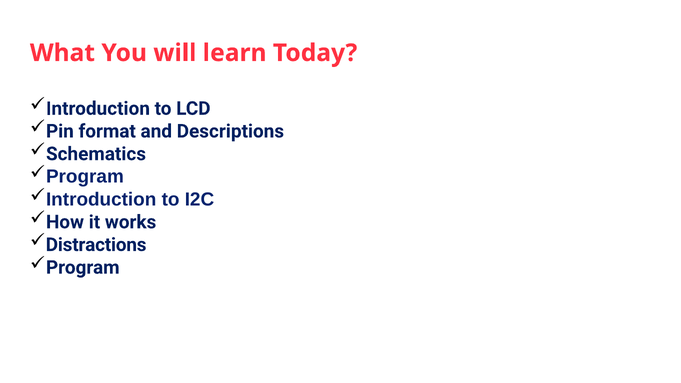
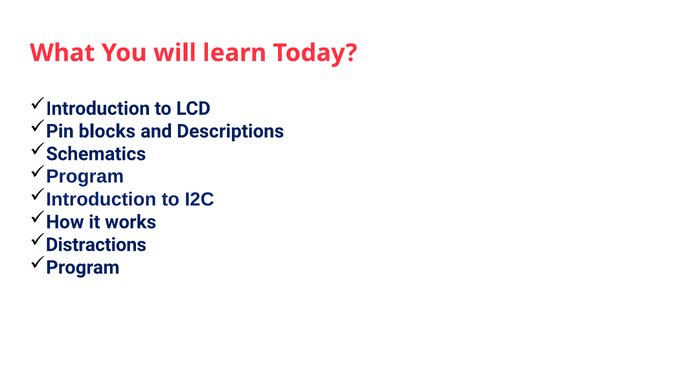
format: format -> blocks
